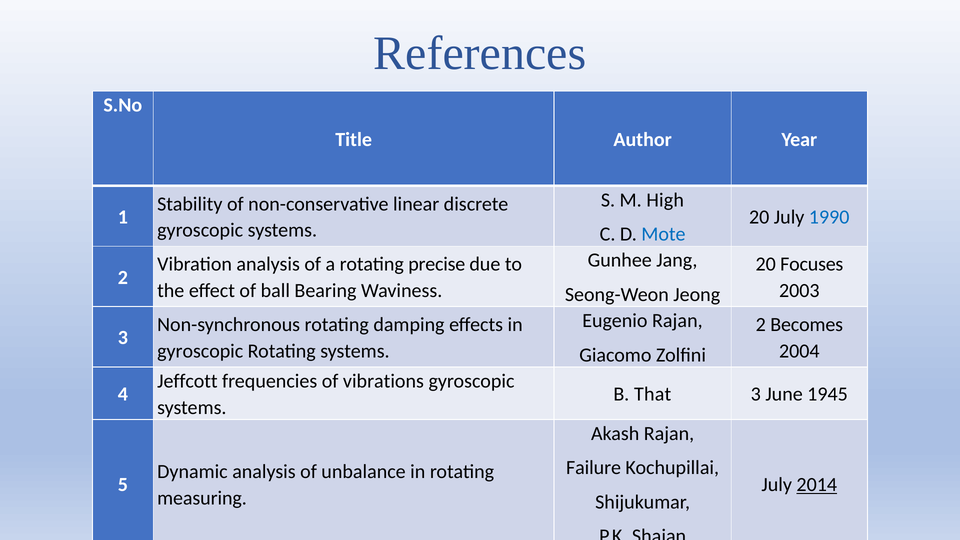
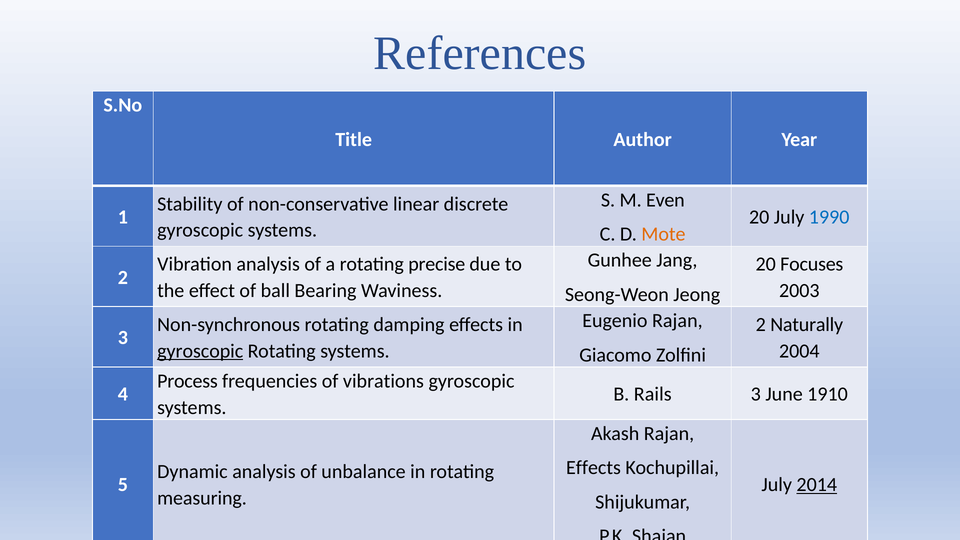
High: High -> Even
Mote colour: blue -> orange
Becomes: Becomes -> Naturally
gyroscopic at (200, 351) underline: none -> present
Jeffcott: Jeffcott -> Process
That: That -> Rails
1945: 1945 -> 1910
Failure at (594, 468): Failure -> Effects
